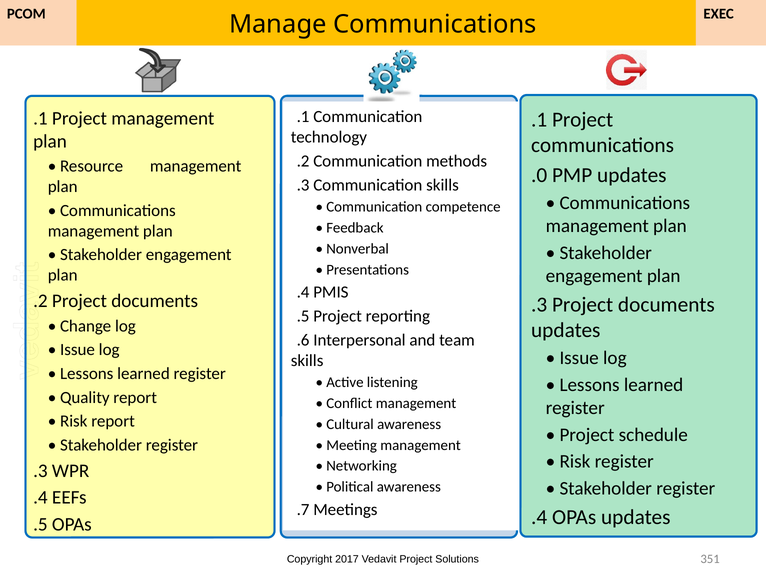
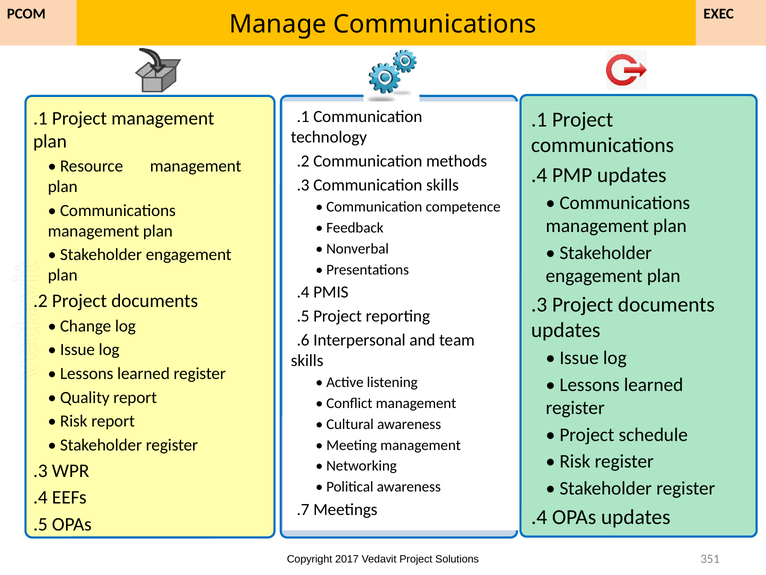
.0 at (539, 175): .0 -> .4
